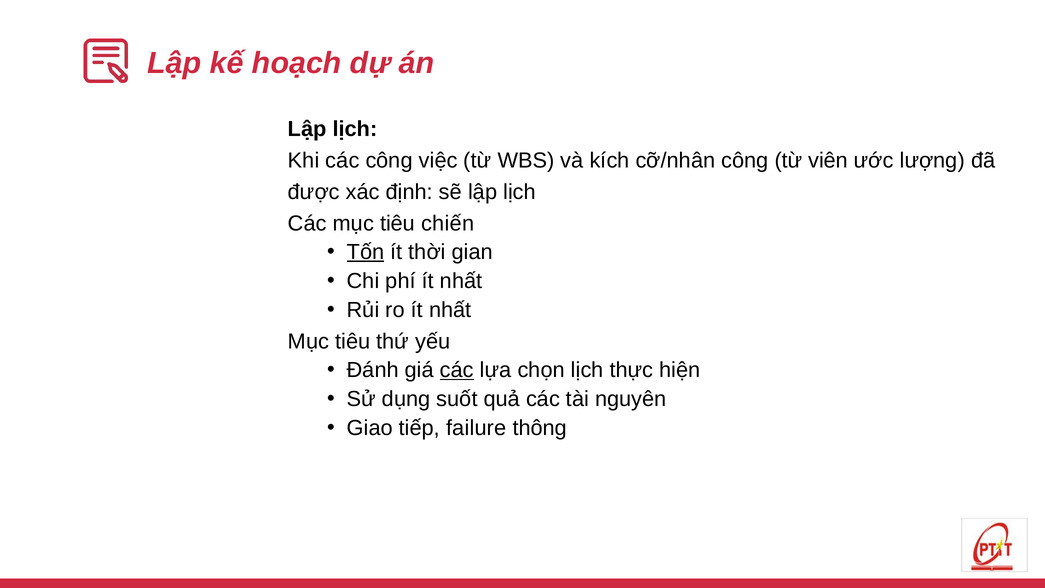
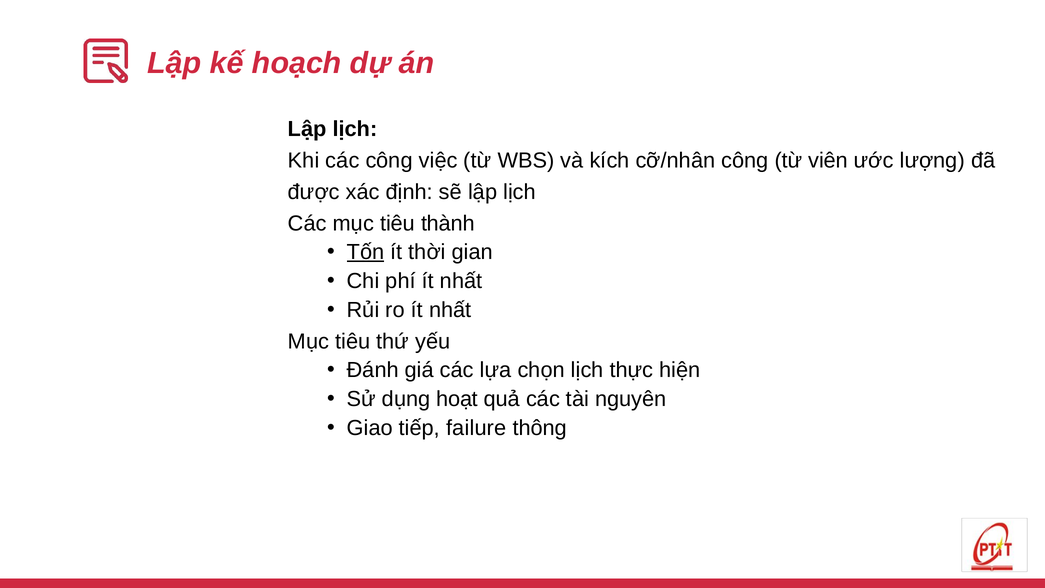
chiến: chiến -> thành
các at (457, 370) underline: present -> none
suốt: suốt -> hoạt
